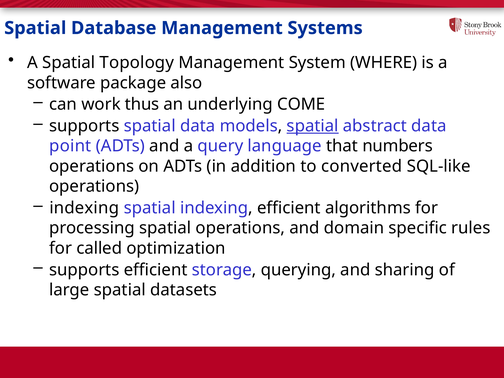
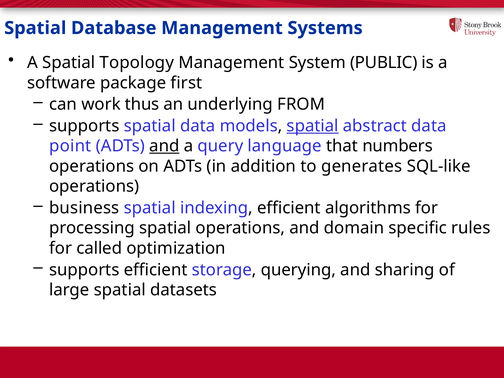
WHERE: WHERE -> PUBLIC
also: also -> first
COME: COME -> FROM
and at (164, 146) underline: none -> present
converted: converted -> generates
indexing at (84, 208): indexing -> business
